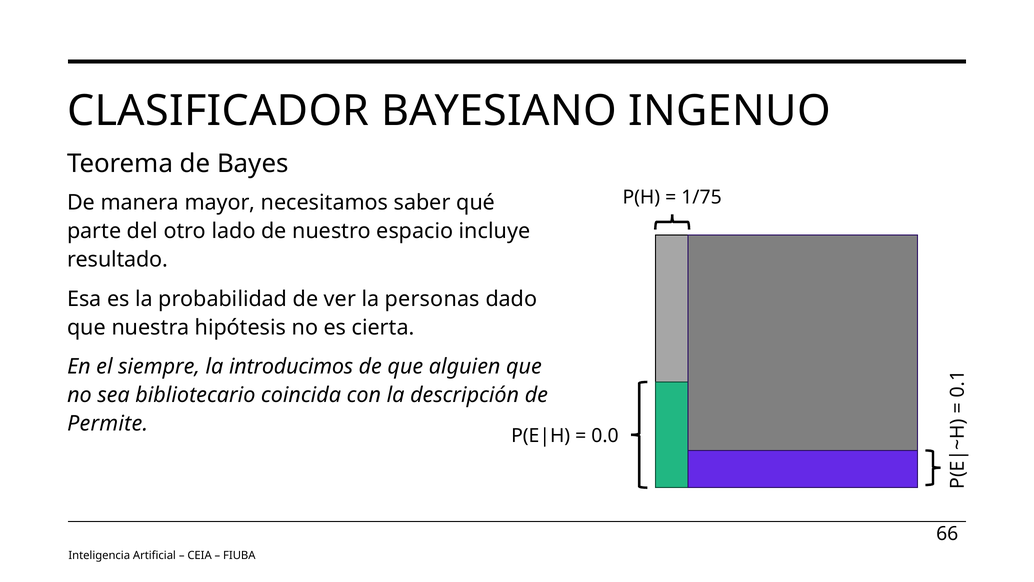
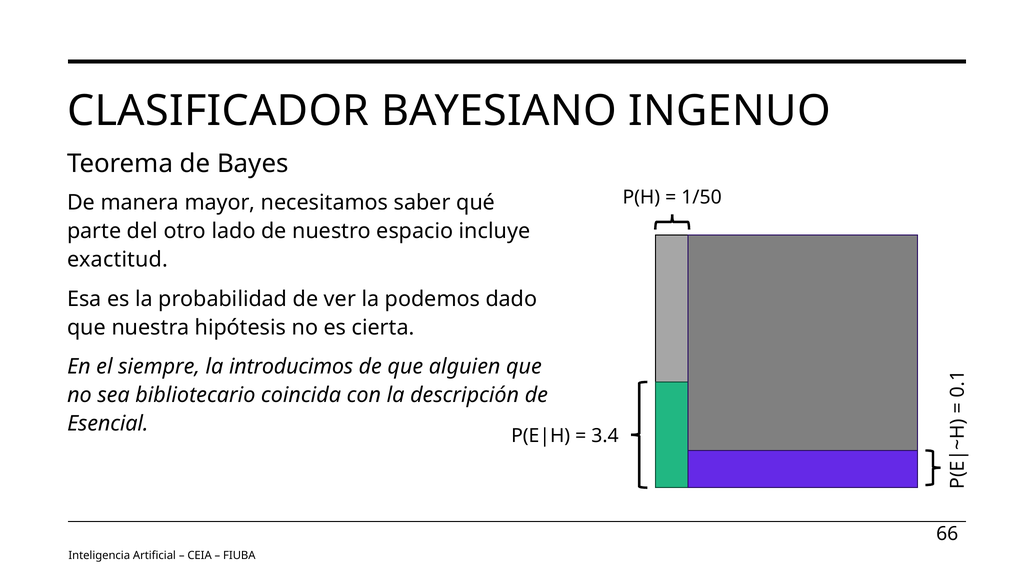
1/75: 1/75 -> 1/50
resultado: resultado -> exactitud
personas: personas -> podemos
Permite: Permite -> Esencial
0.0: 0.0 -> 3.4
